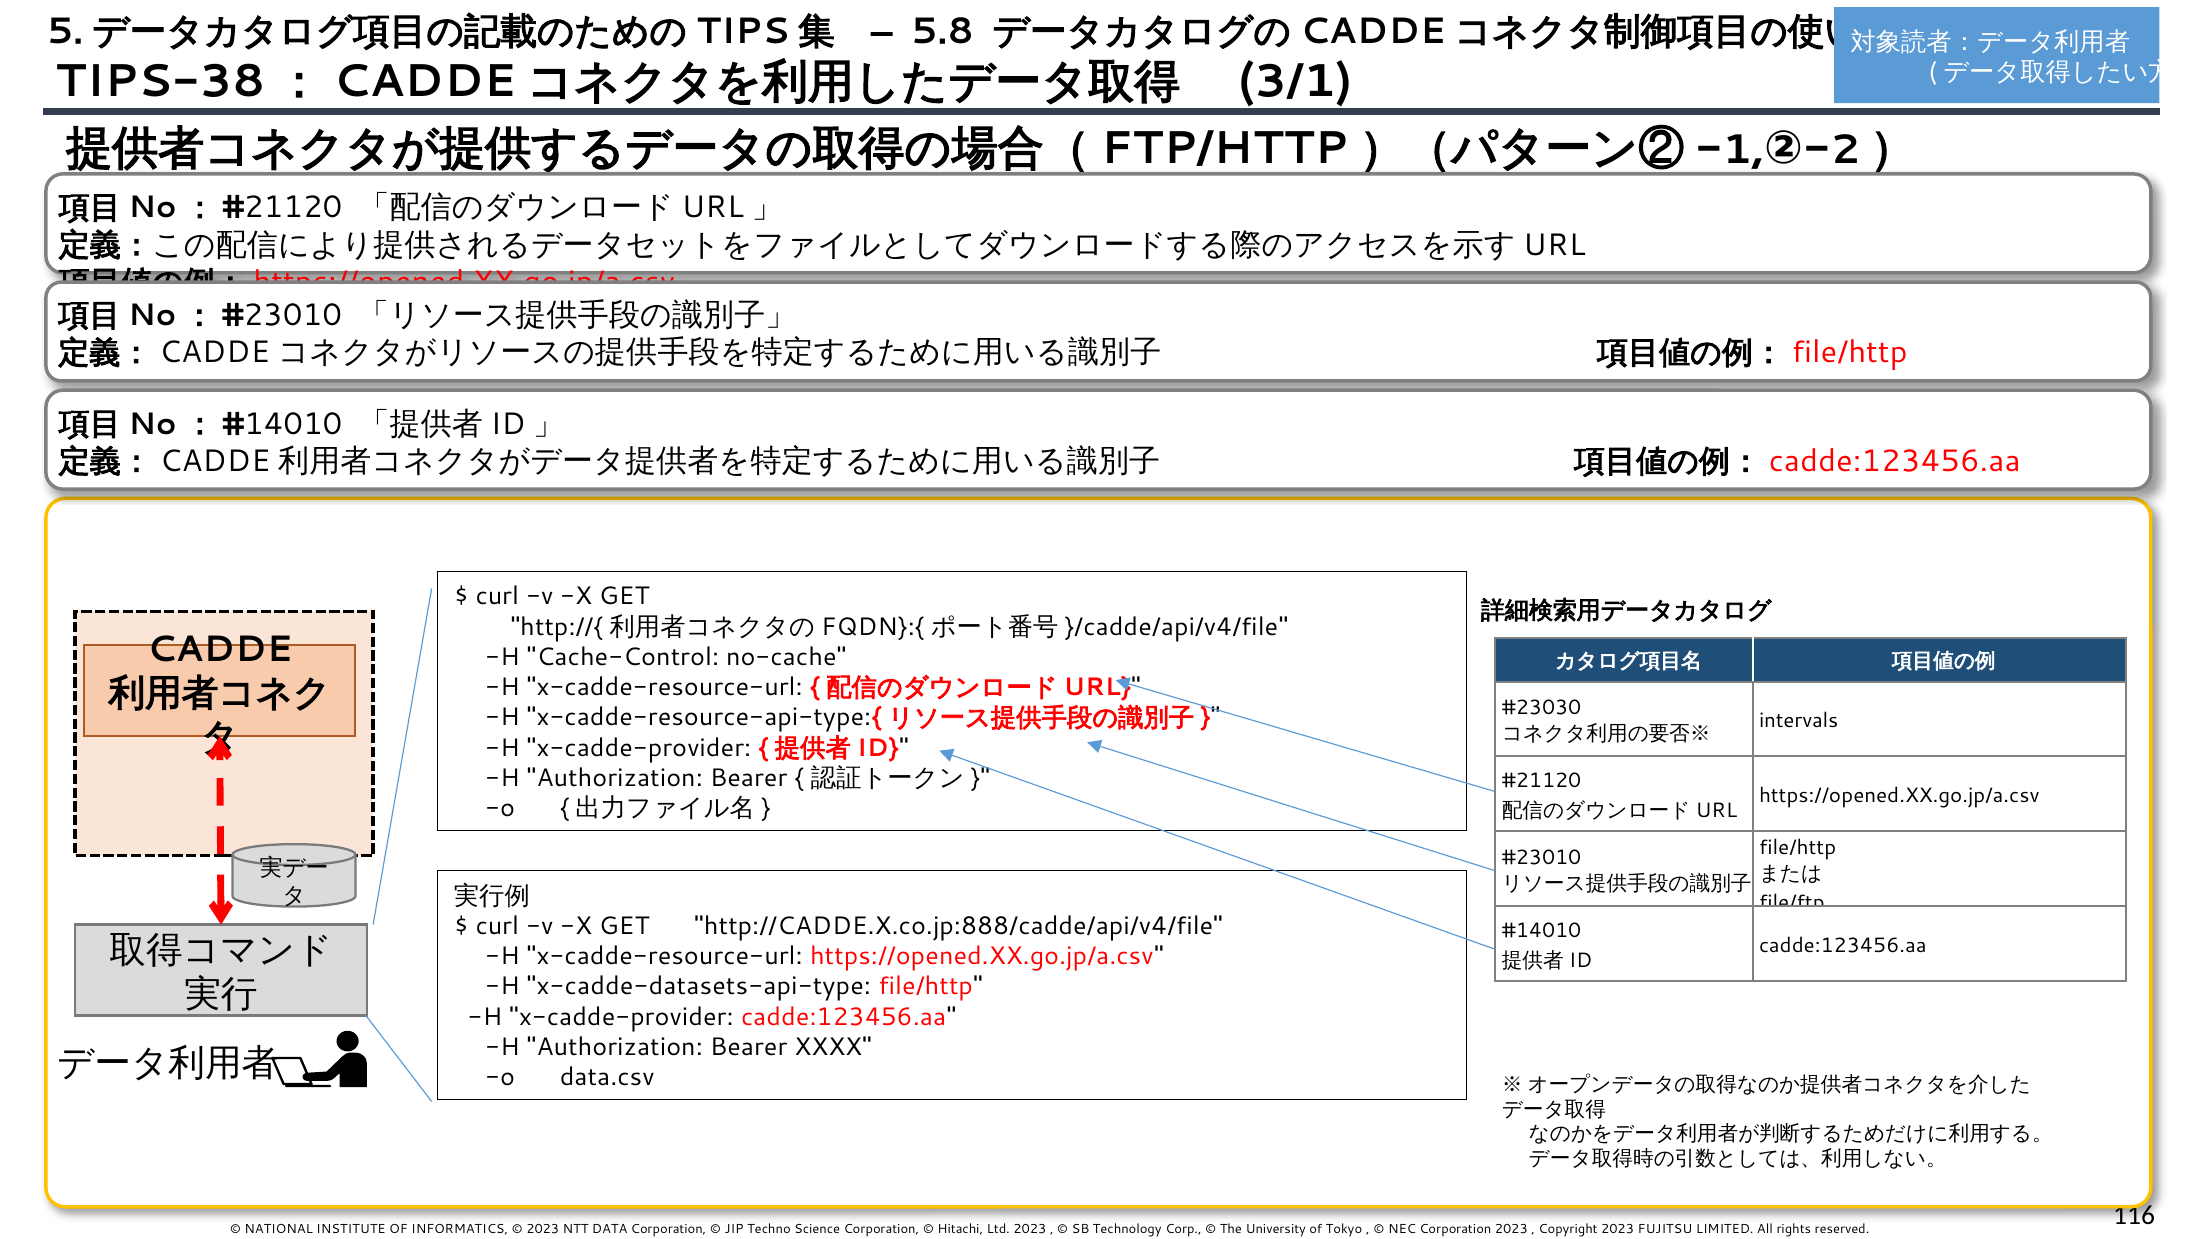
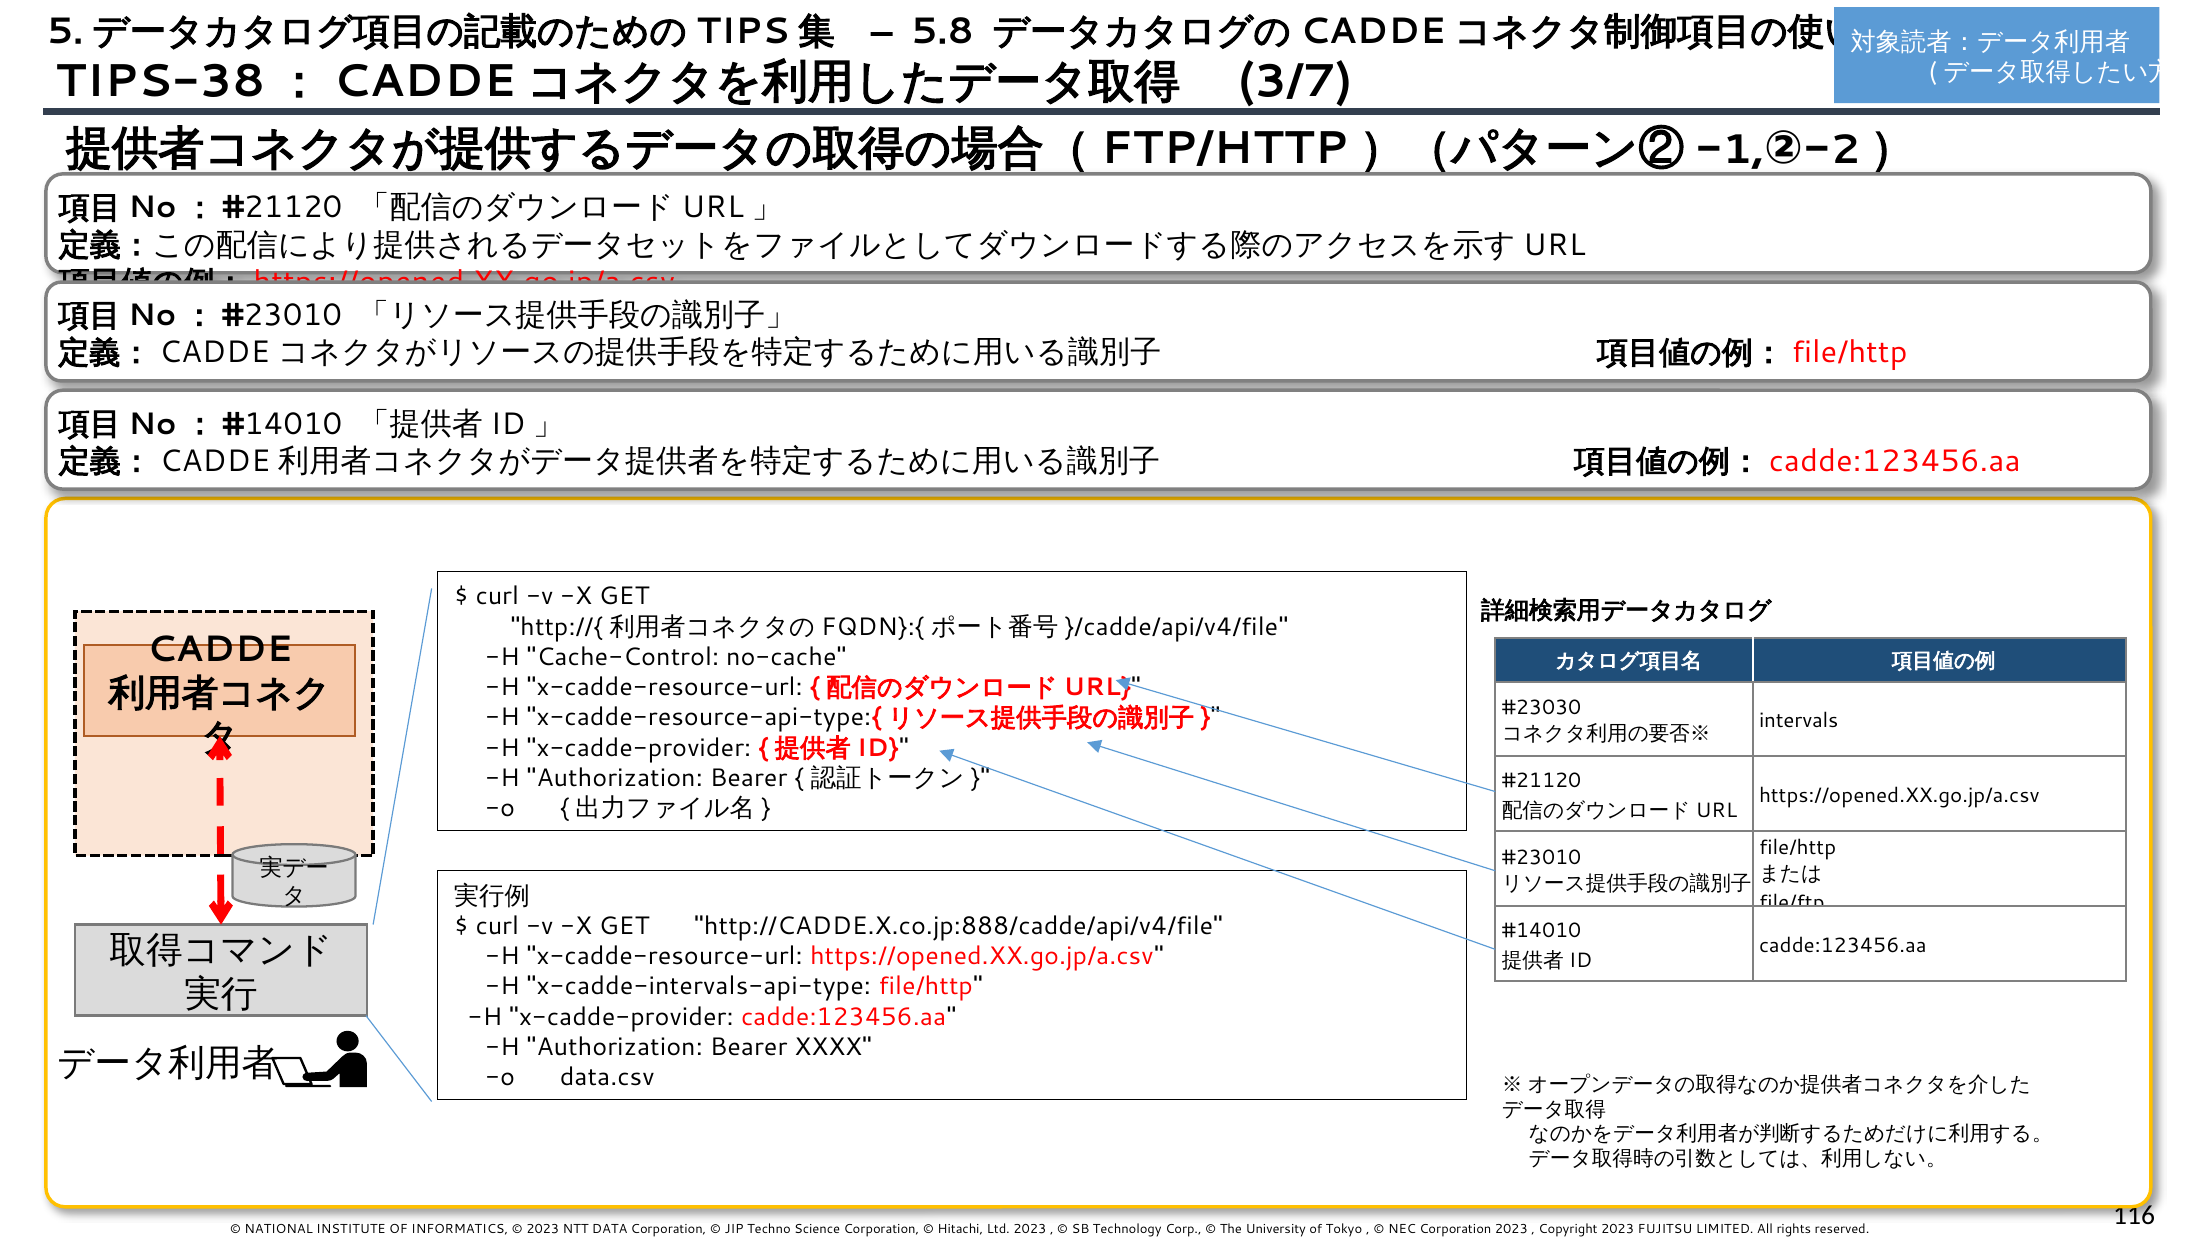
3/1: 3/1 -> 3/7
x-cadde-datasets-api-type: x-cadde-datasets-api-type -> x-cadde-intervals-api-type
